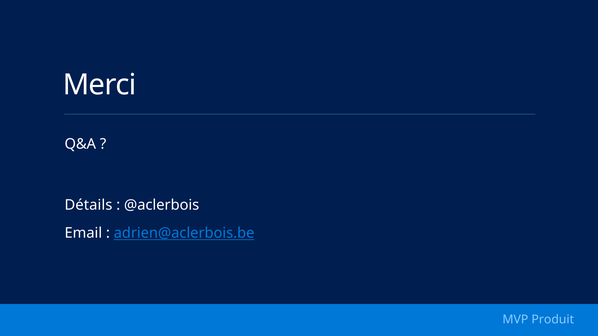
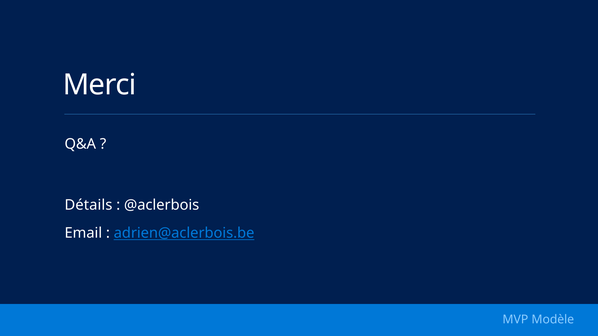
Produit: Produit -> Modèle
